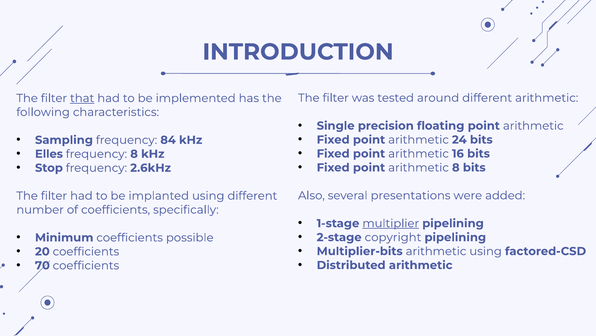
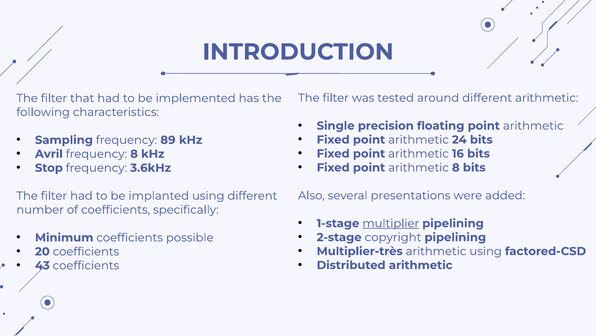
that underline: present -> none
84: 84 -> 89
Elles: Elles -> Avril
2.6kHz: 2.6kHz -> 3.6kHz
Multiplier-bits: Multiplier-bits -> Multiplier-très
70: 70 -> 43
